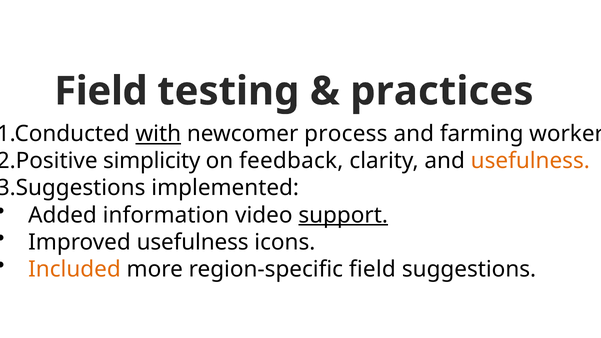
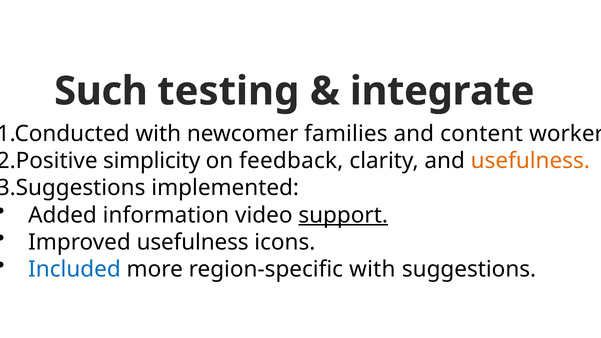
Field at (101, 91): Field -> Such
practices: practices -> integrate
with at (158, 134) underline: present -> none
process: process -> families
farming: farming -> content
Included colour: orange -> blue
region-specific field: field -> with
